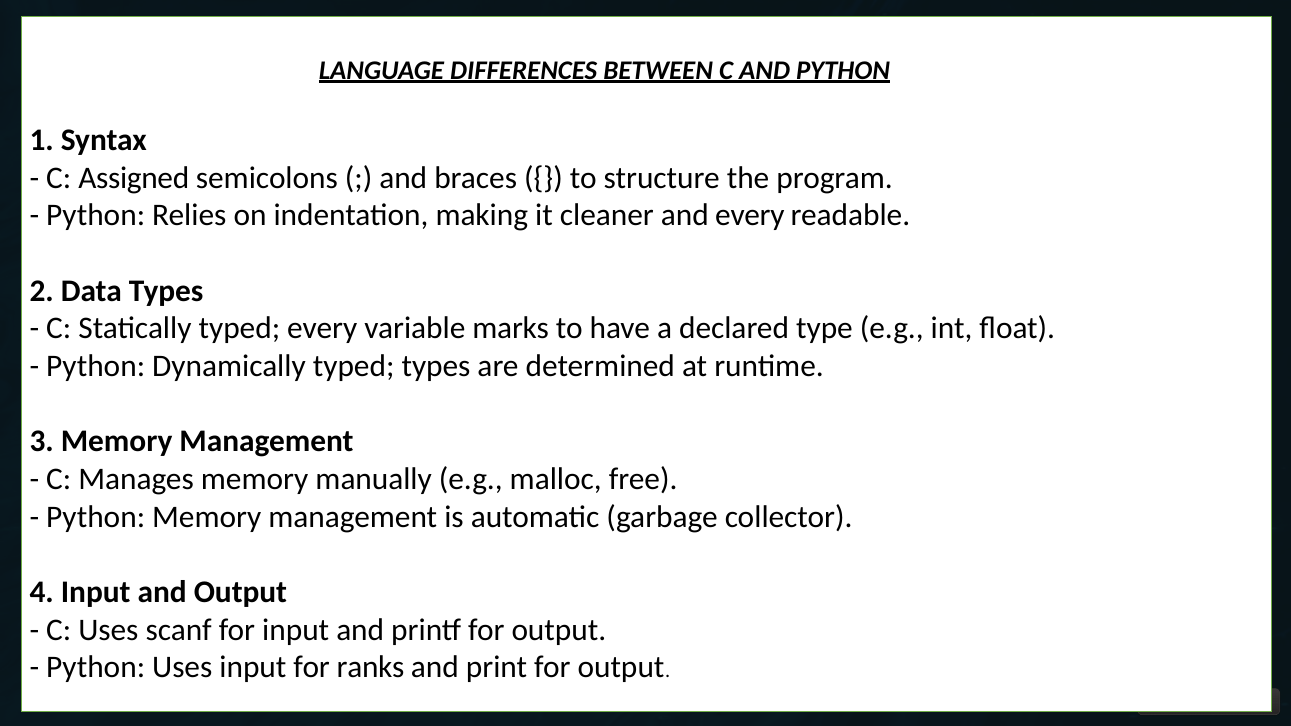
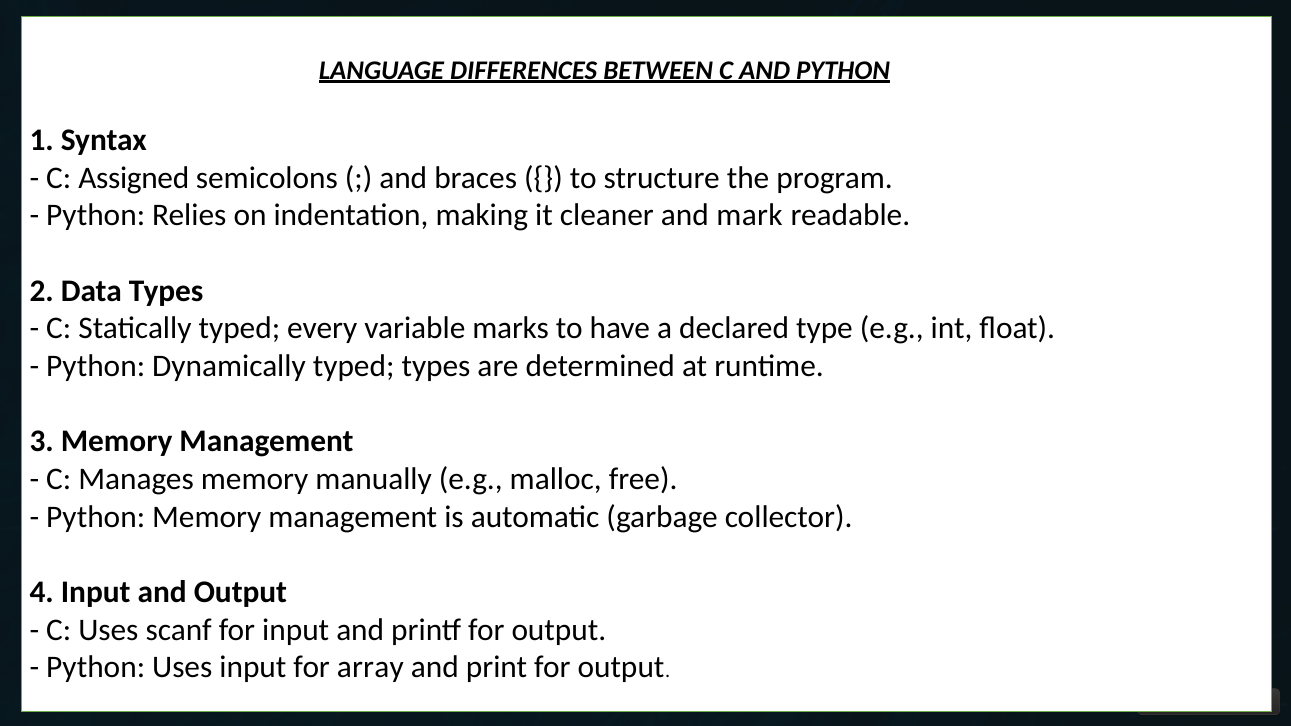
and every: every -> mark
ranks: ranks -> array
